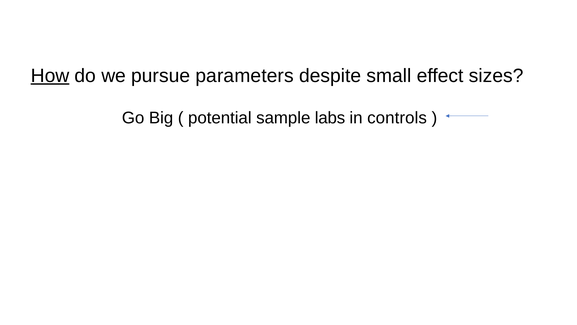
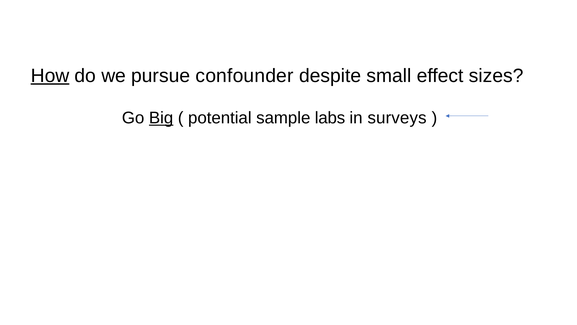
parameters: parameters -> confounder
Big underline: none -> present
controls: controls -> surveys
